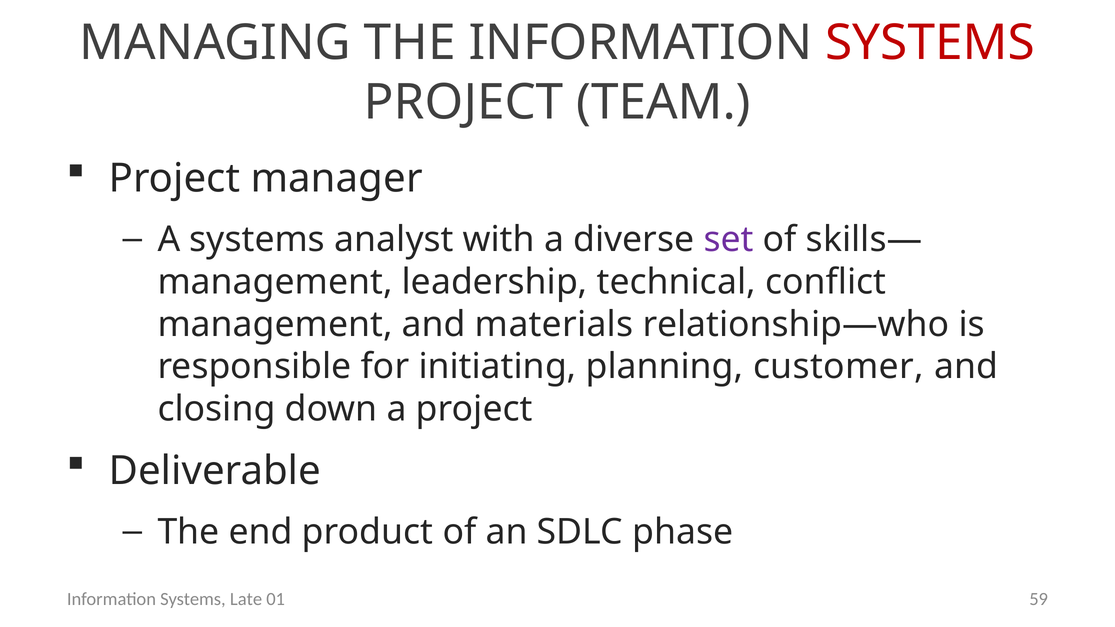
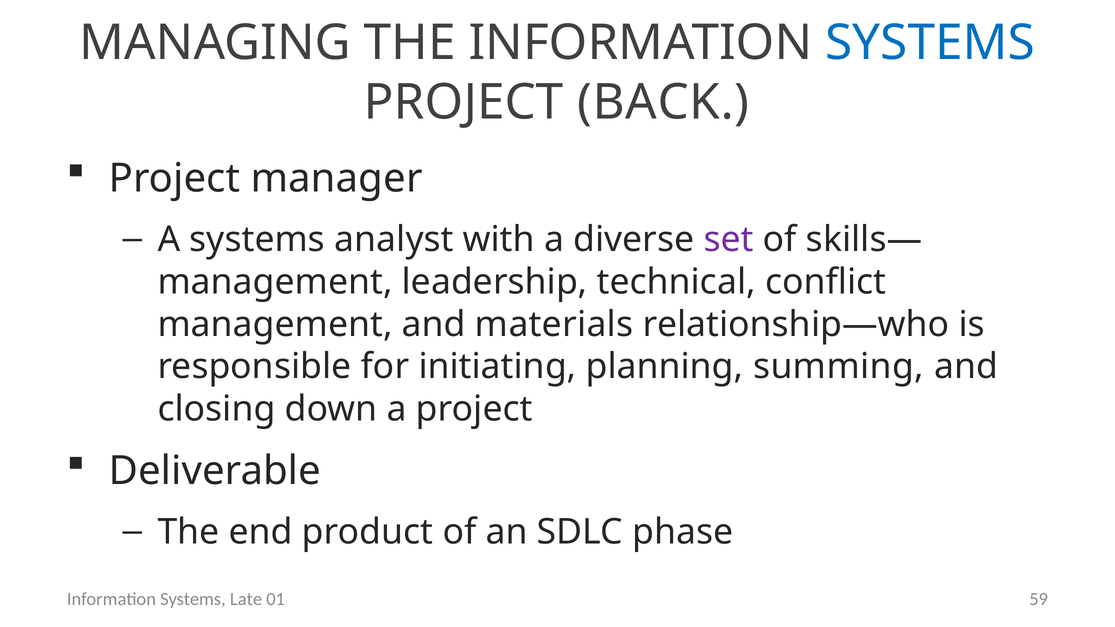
SYSTEMS at (930, 43) colour: red -> blue
TEAM: TEAM -> BACK
customer: customer -> summing
